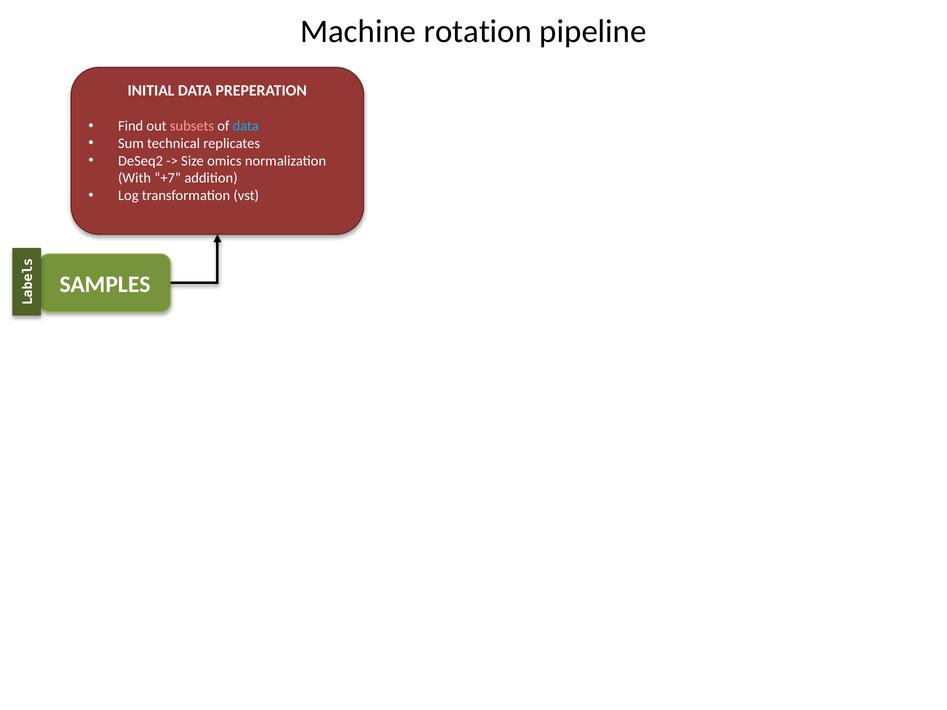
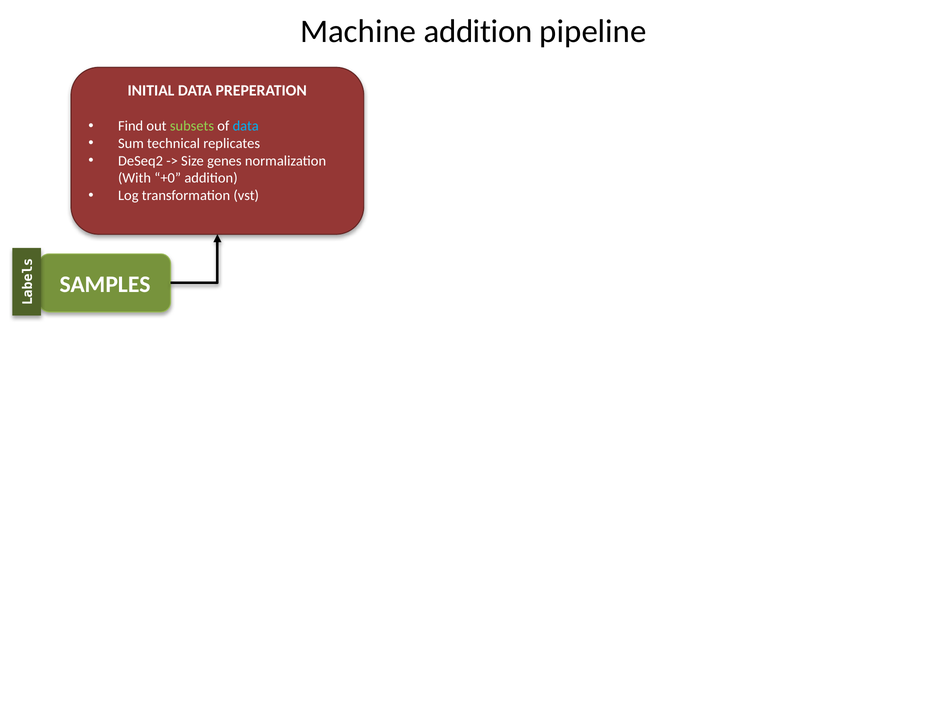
Machine rotation: rotation -> addition
subsets colour: pink -> light green
omics: omics -> genes
+7: +7 -> +0
